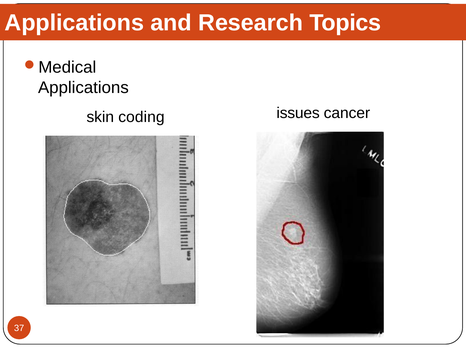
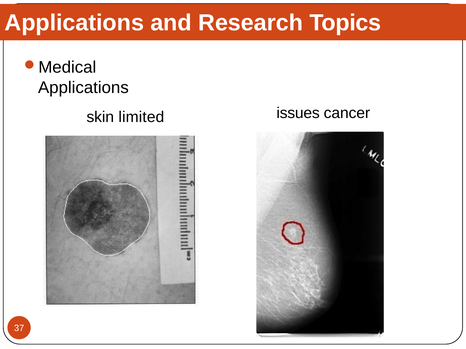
coding: coding -> limited
